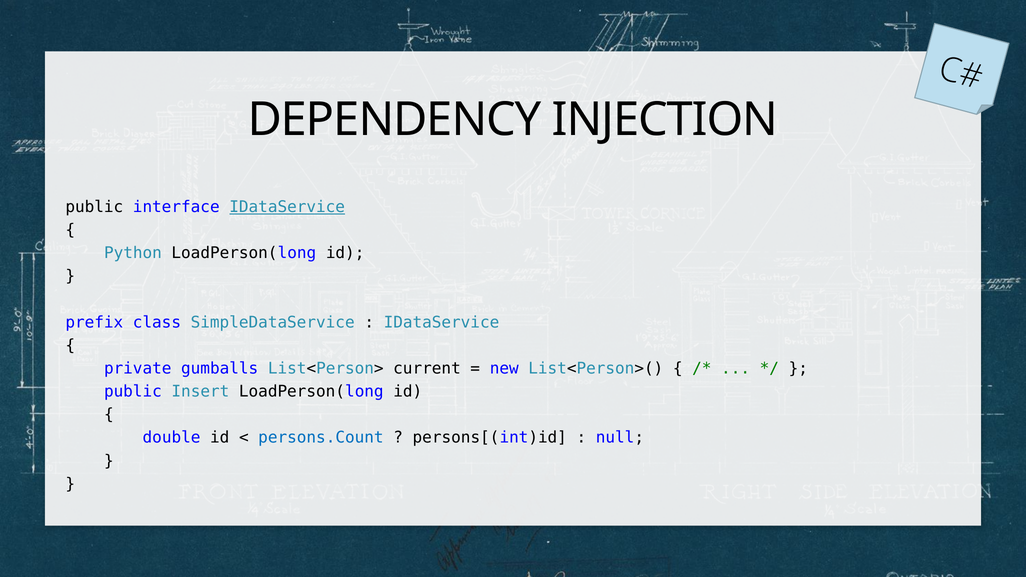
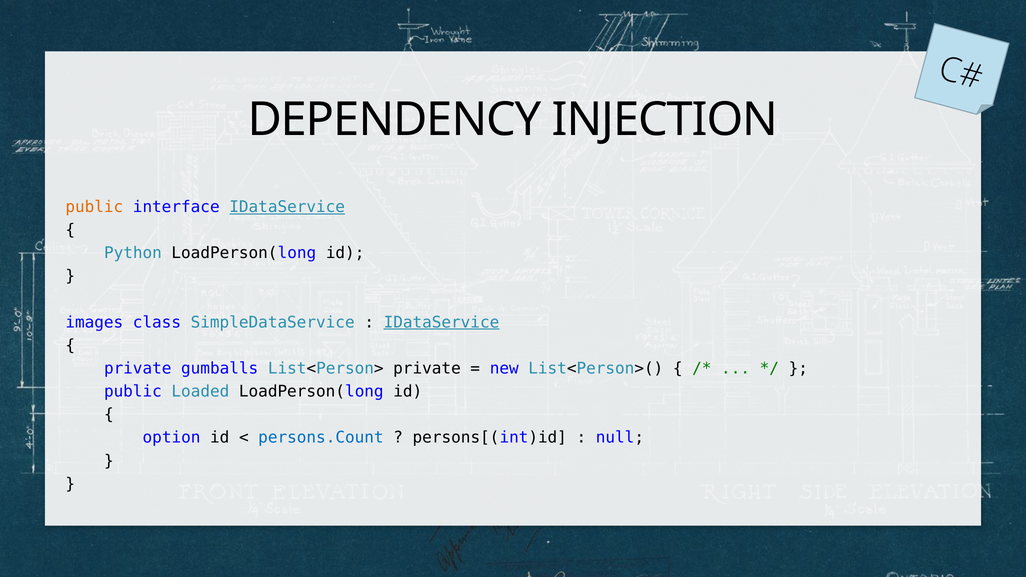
public at (94, 207) colour: black -> orange
prefix: prefix -> images
IDataService at (441, 322) underline: none -> present
List<Person> current: current -> private
Insert: Insert -> Loaded
double: double -> option
